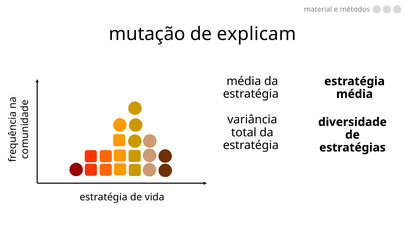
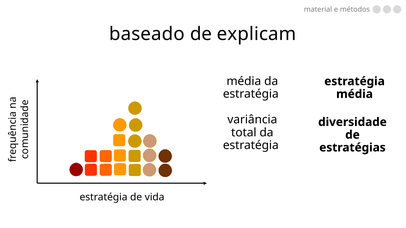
mutação: mutação -> baseado
